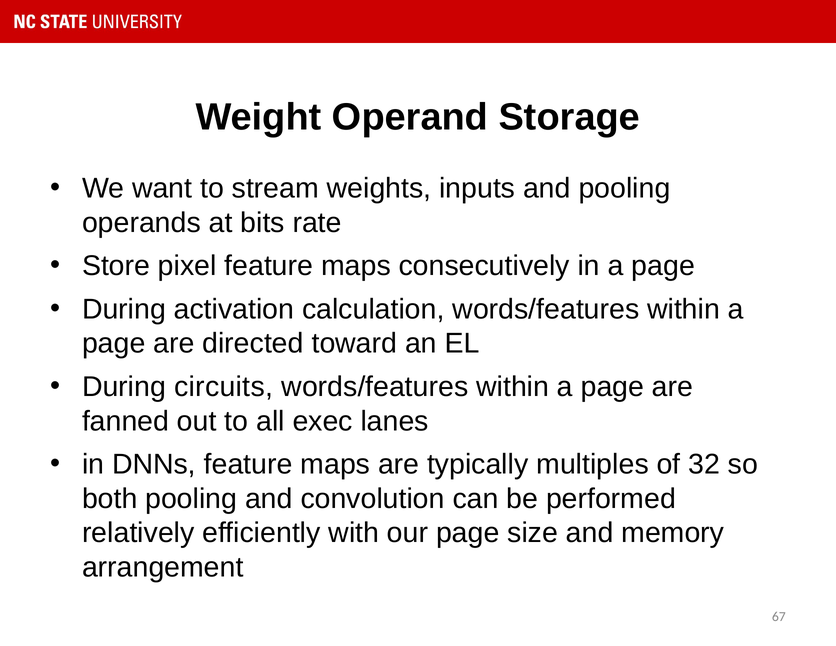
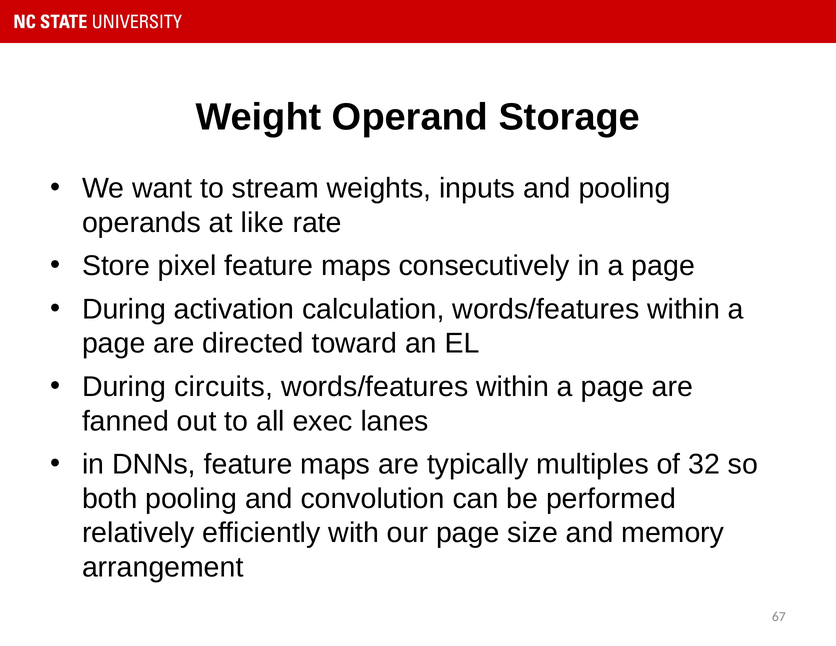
bits: bits -> like
